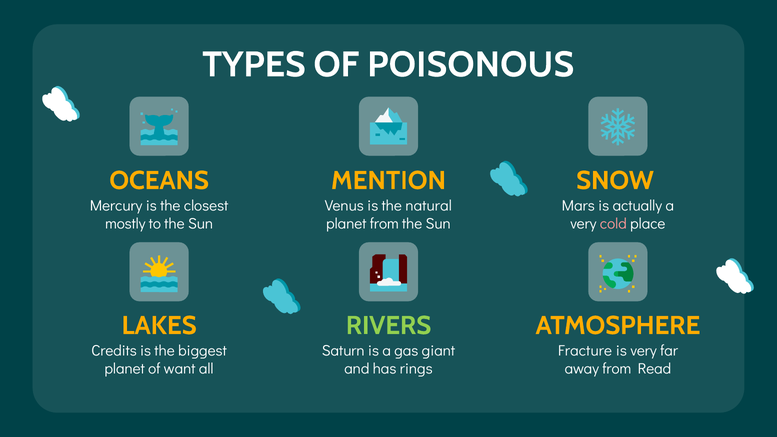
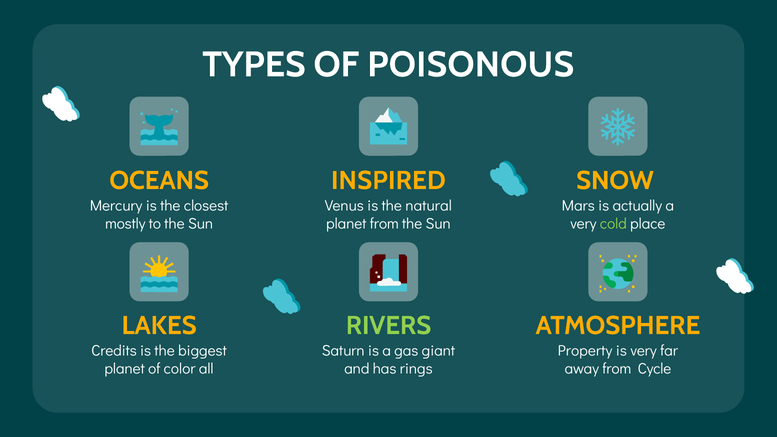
MENTION: MENTION -> INSPIRED
cold colour: pink -> light green
Fracture: Fracture -> Property
want: want -> color
Read: Read -> Cycle
